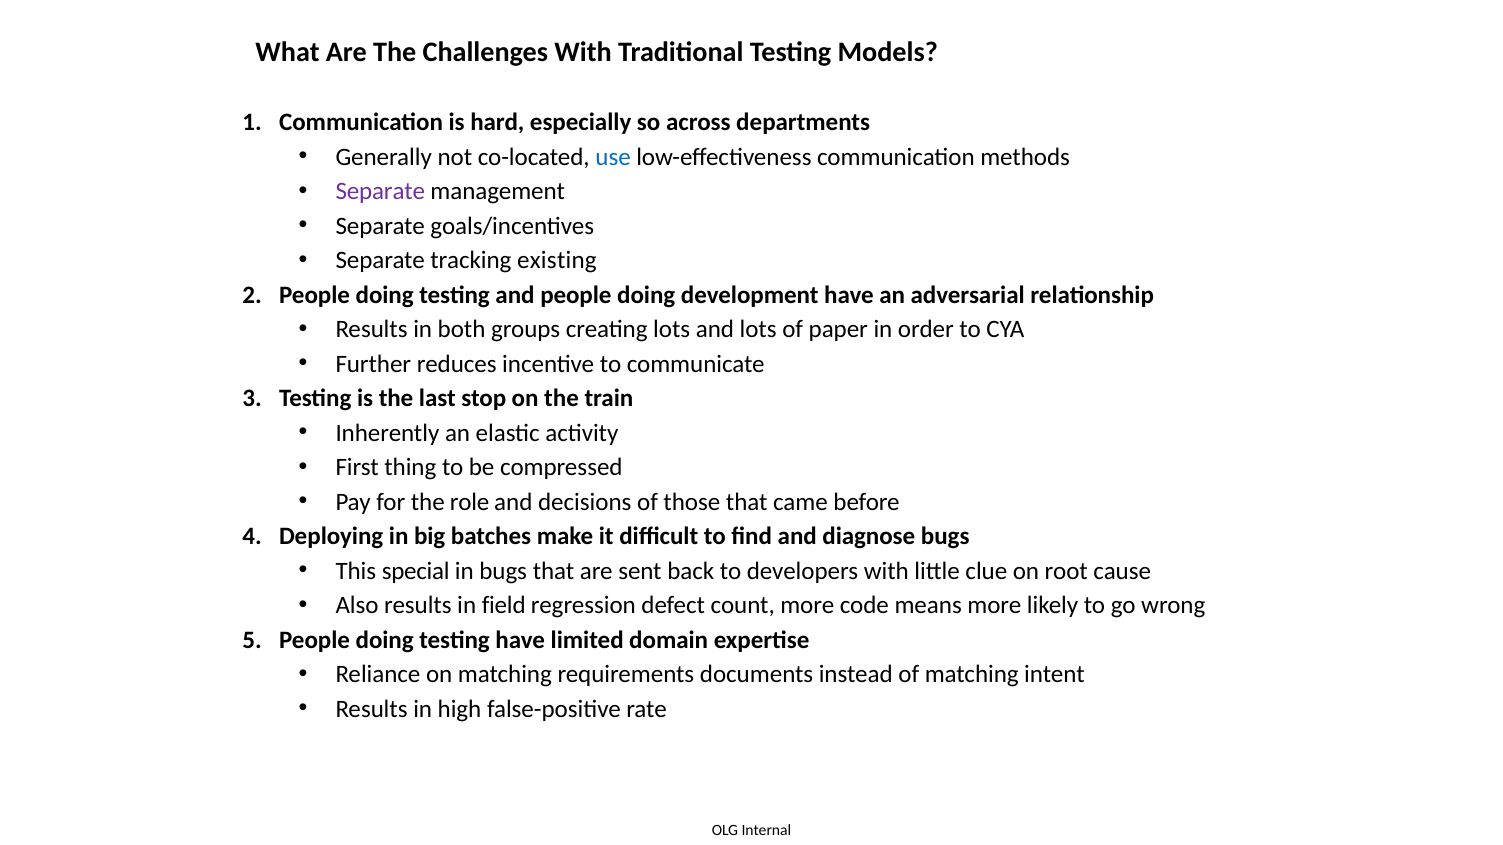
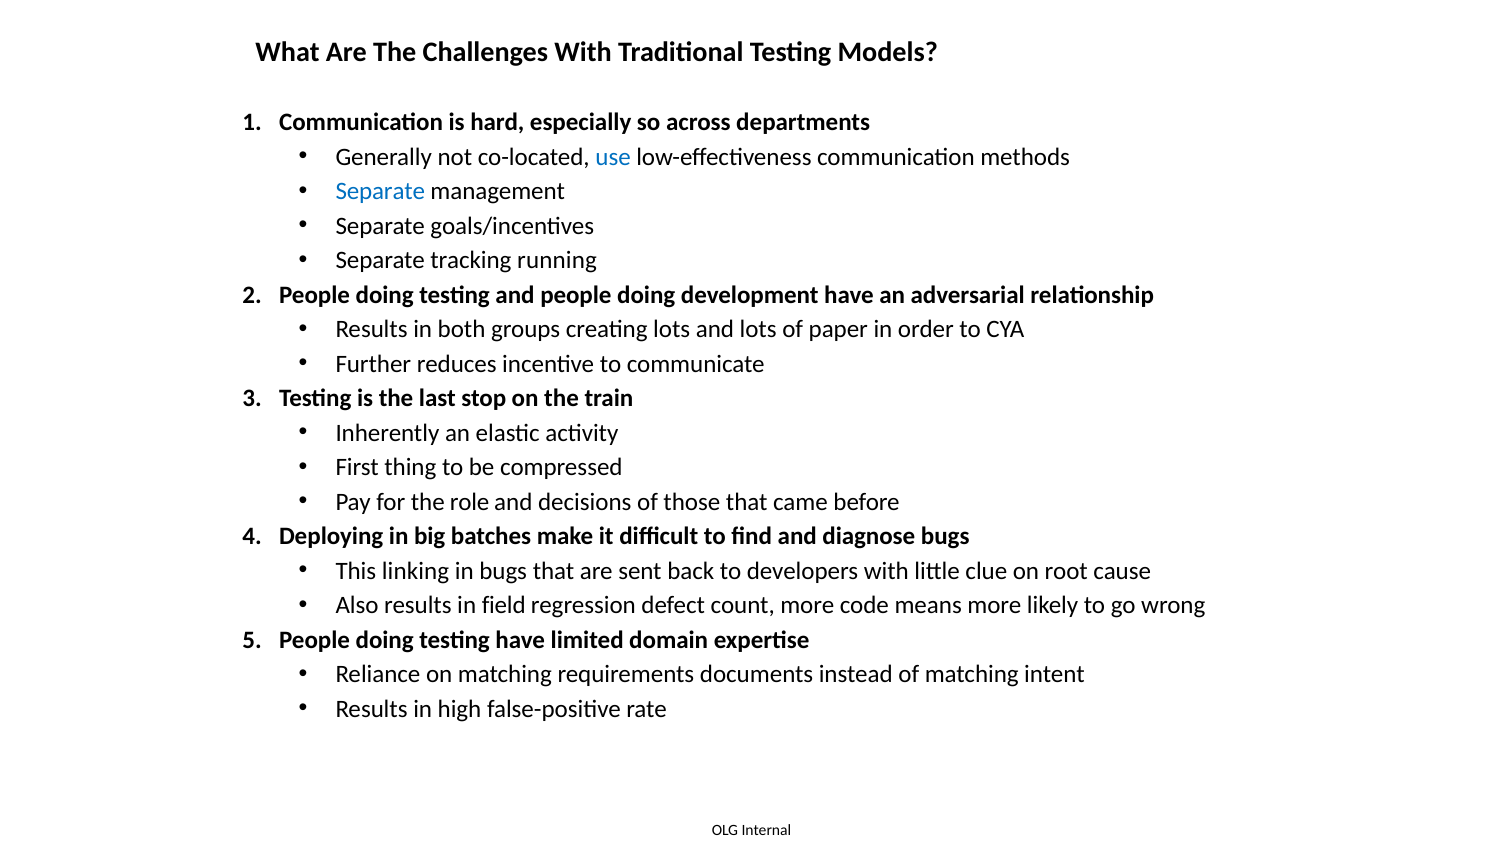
Separate at (380, 191) colour: purple -> blue
existing: existing -> running
special: special -> linking
